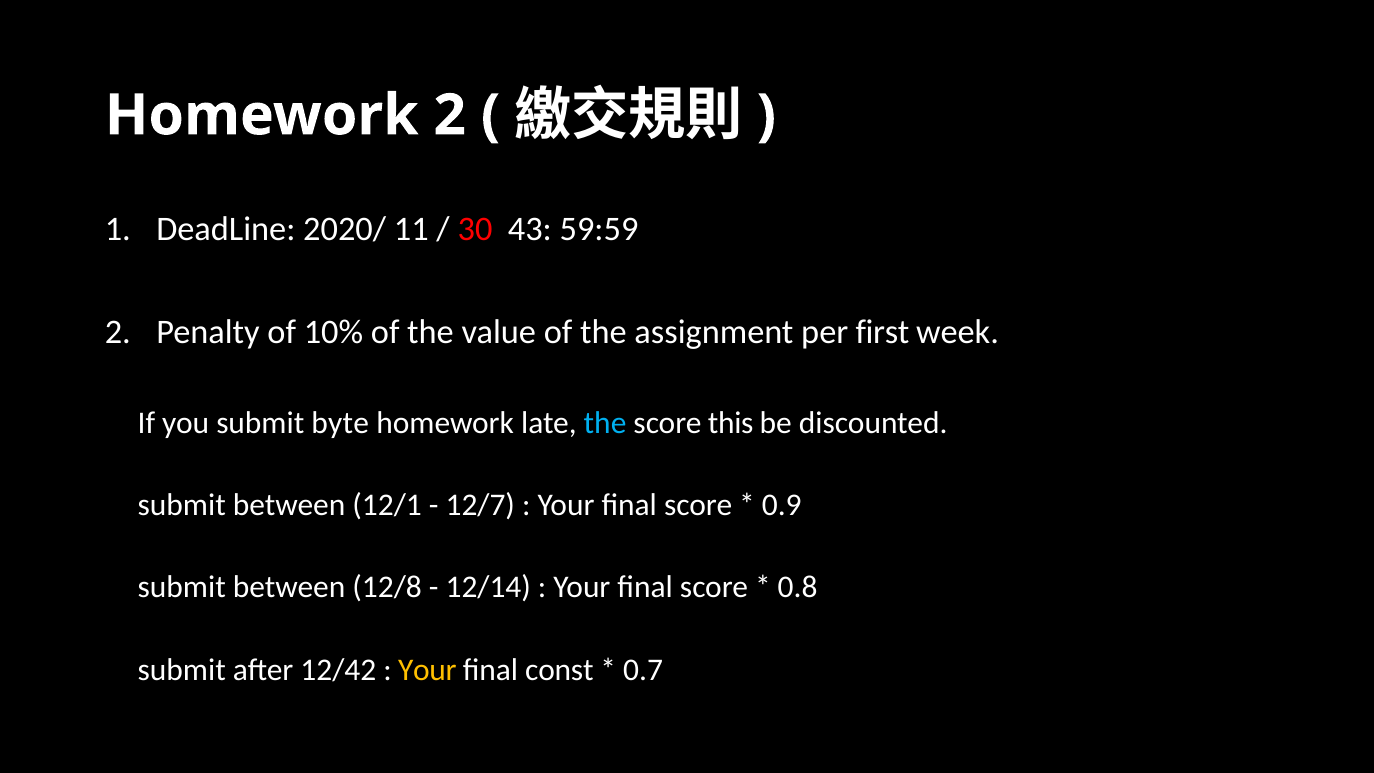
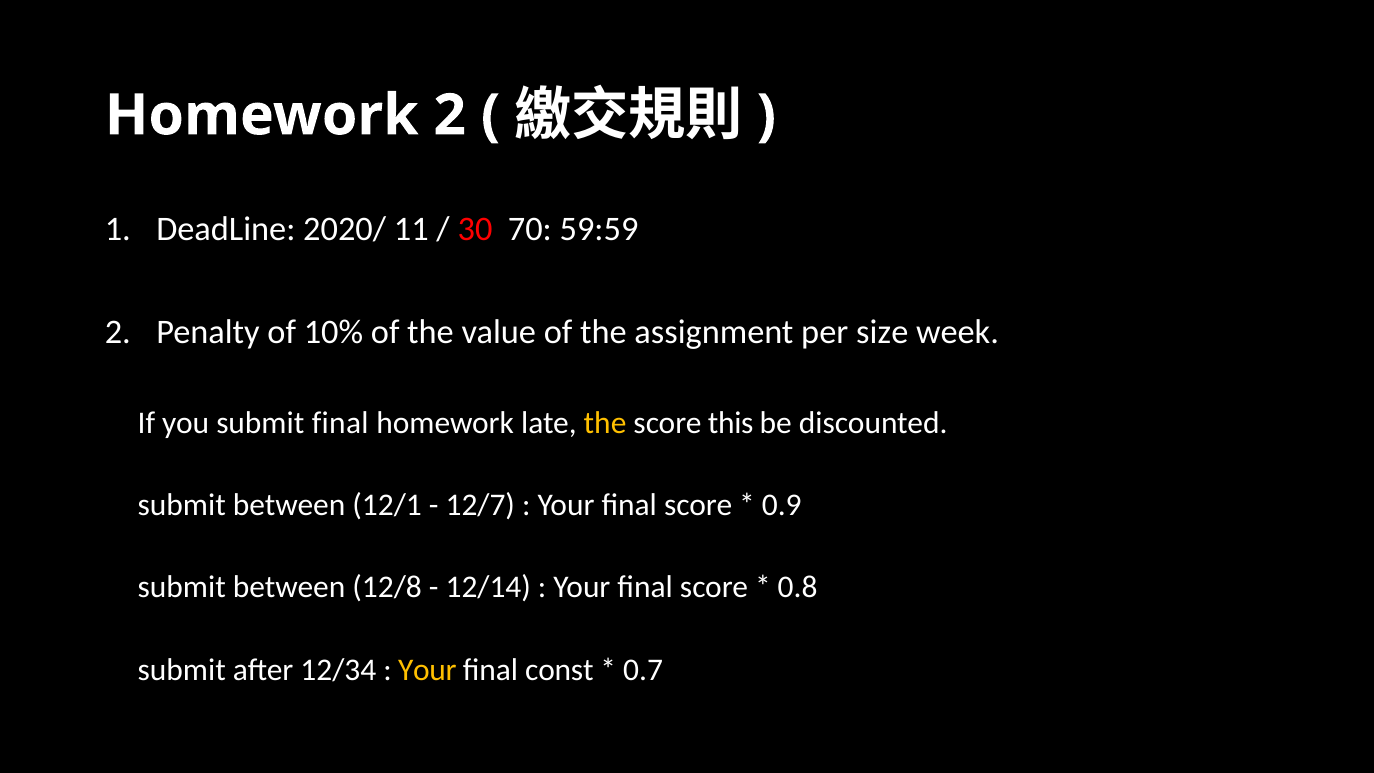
43: 43 -> 70
first: first -> size
submit byte: byte -> final
the at (605, 423) colour: light blue -> yellow
12/42: 12/42 -> 12/34
